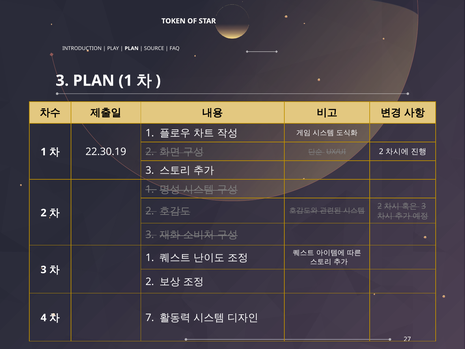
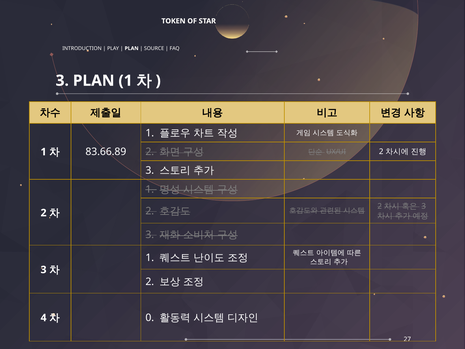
22.30.19: 22.30.19 -> 83.66.89
7: 7 -> 0
